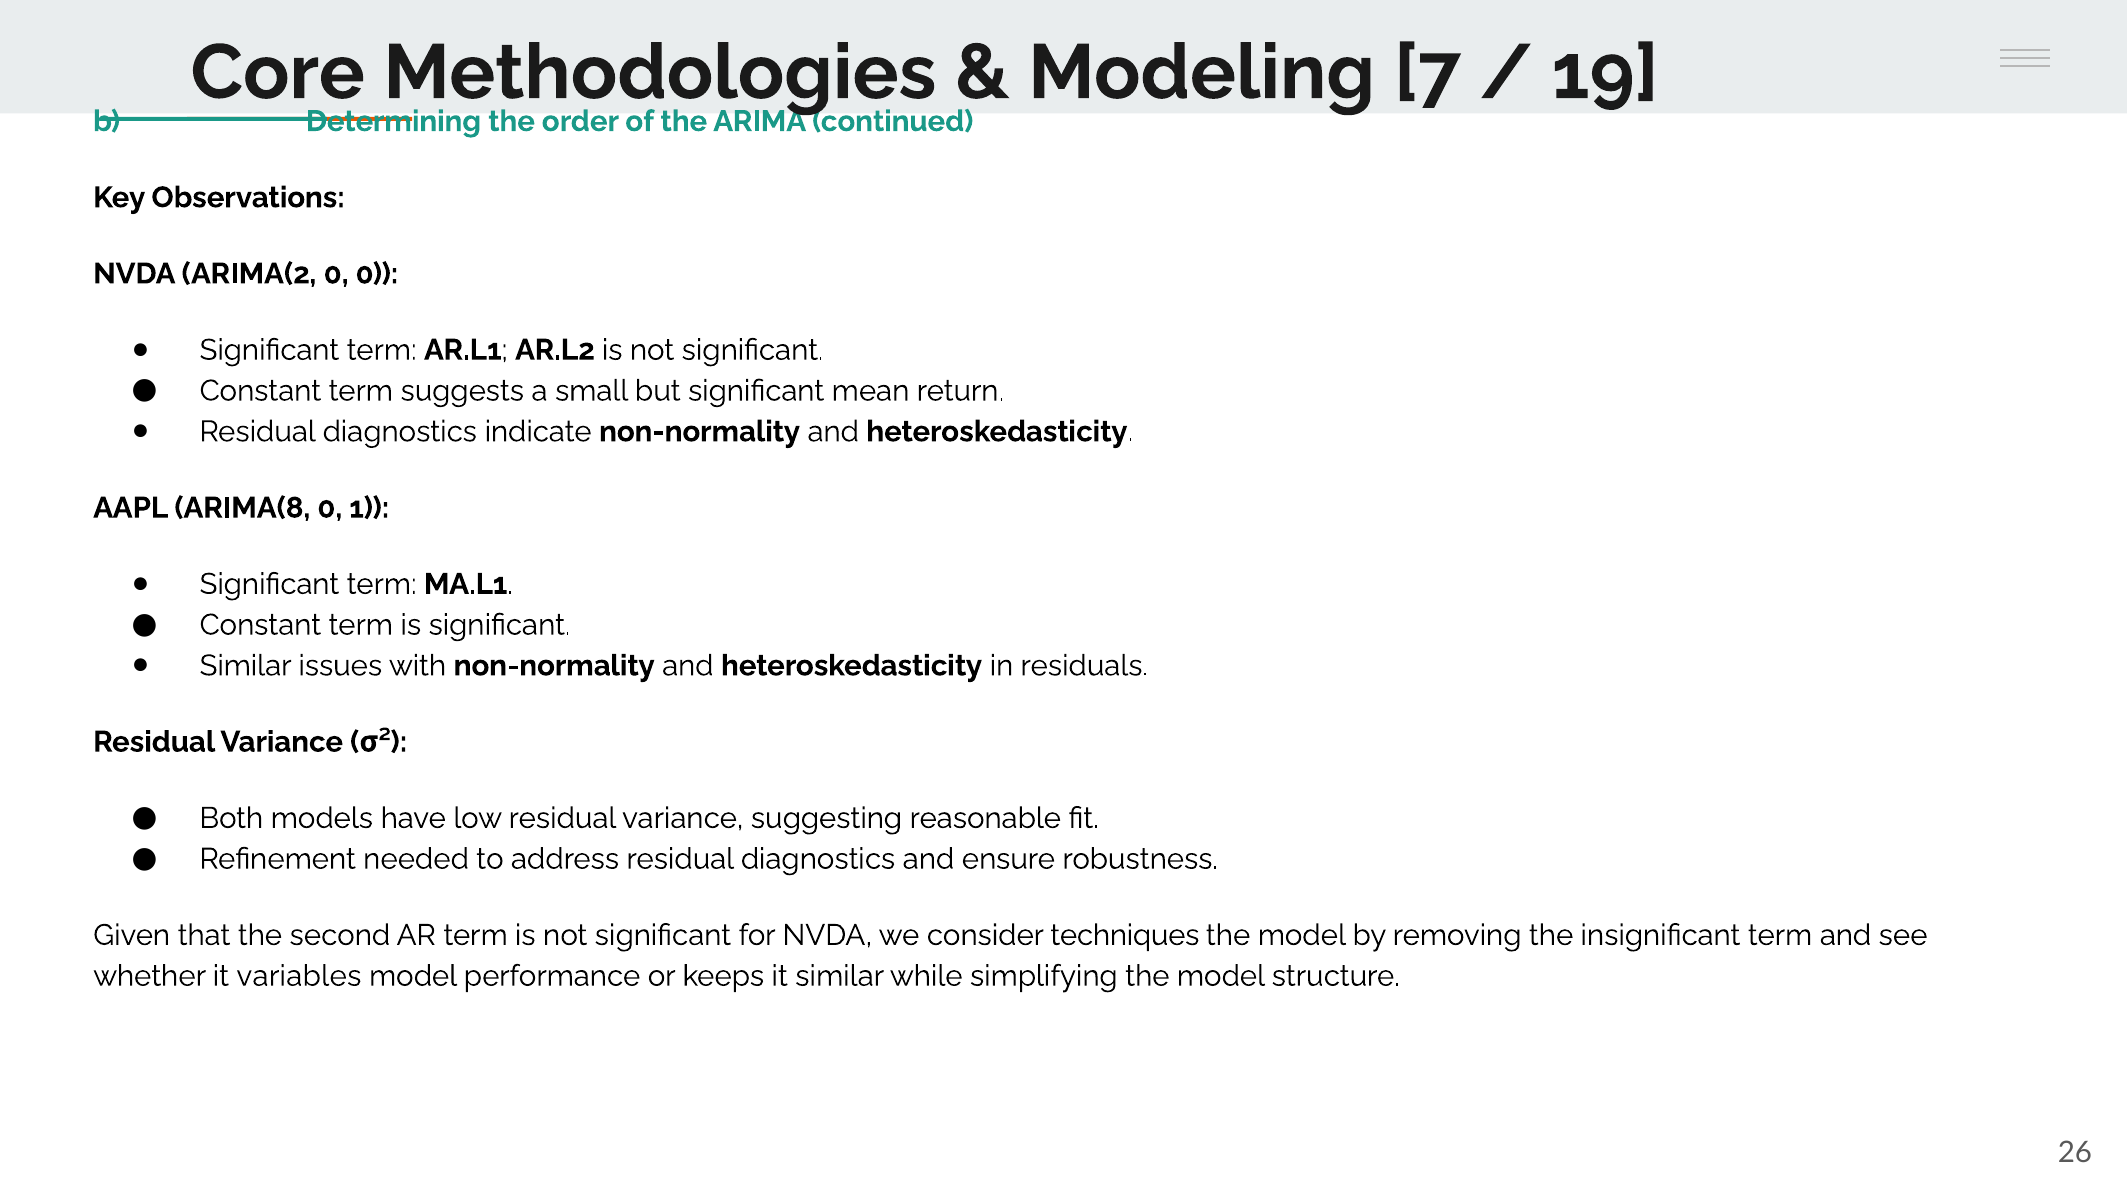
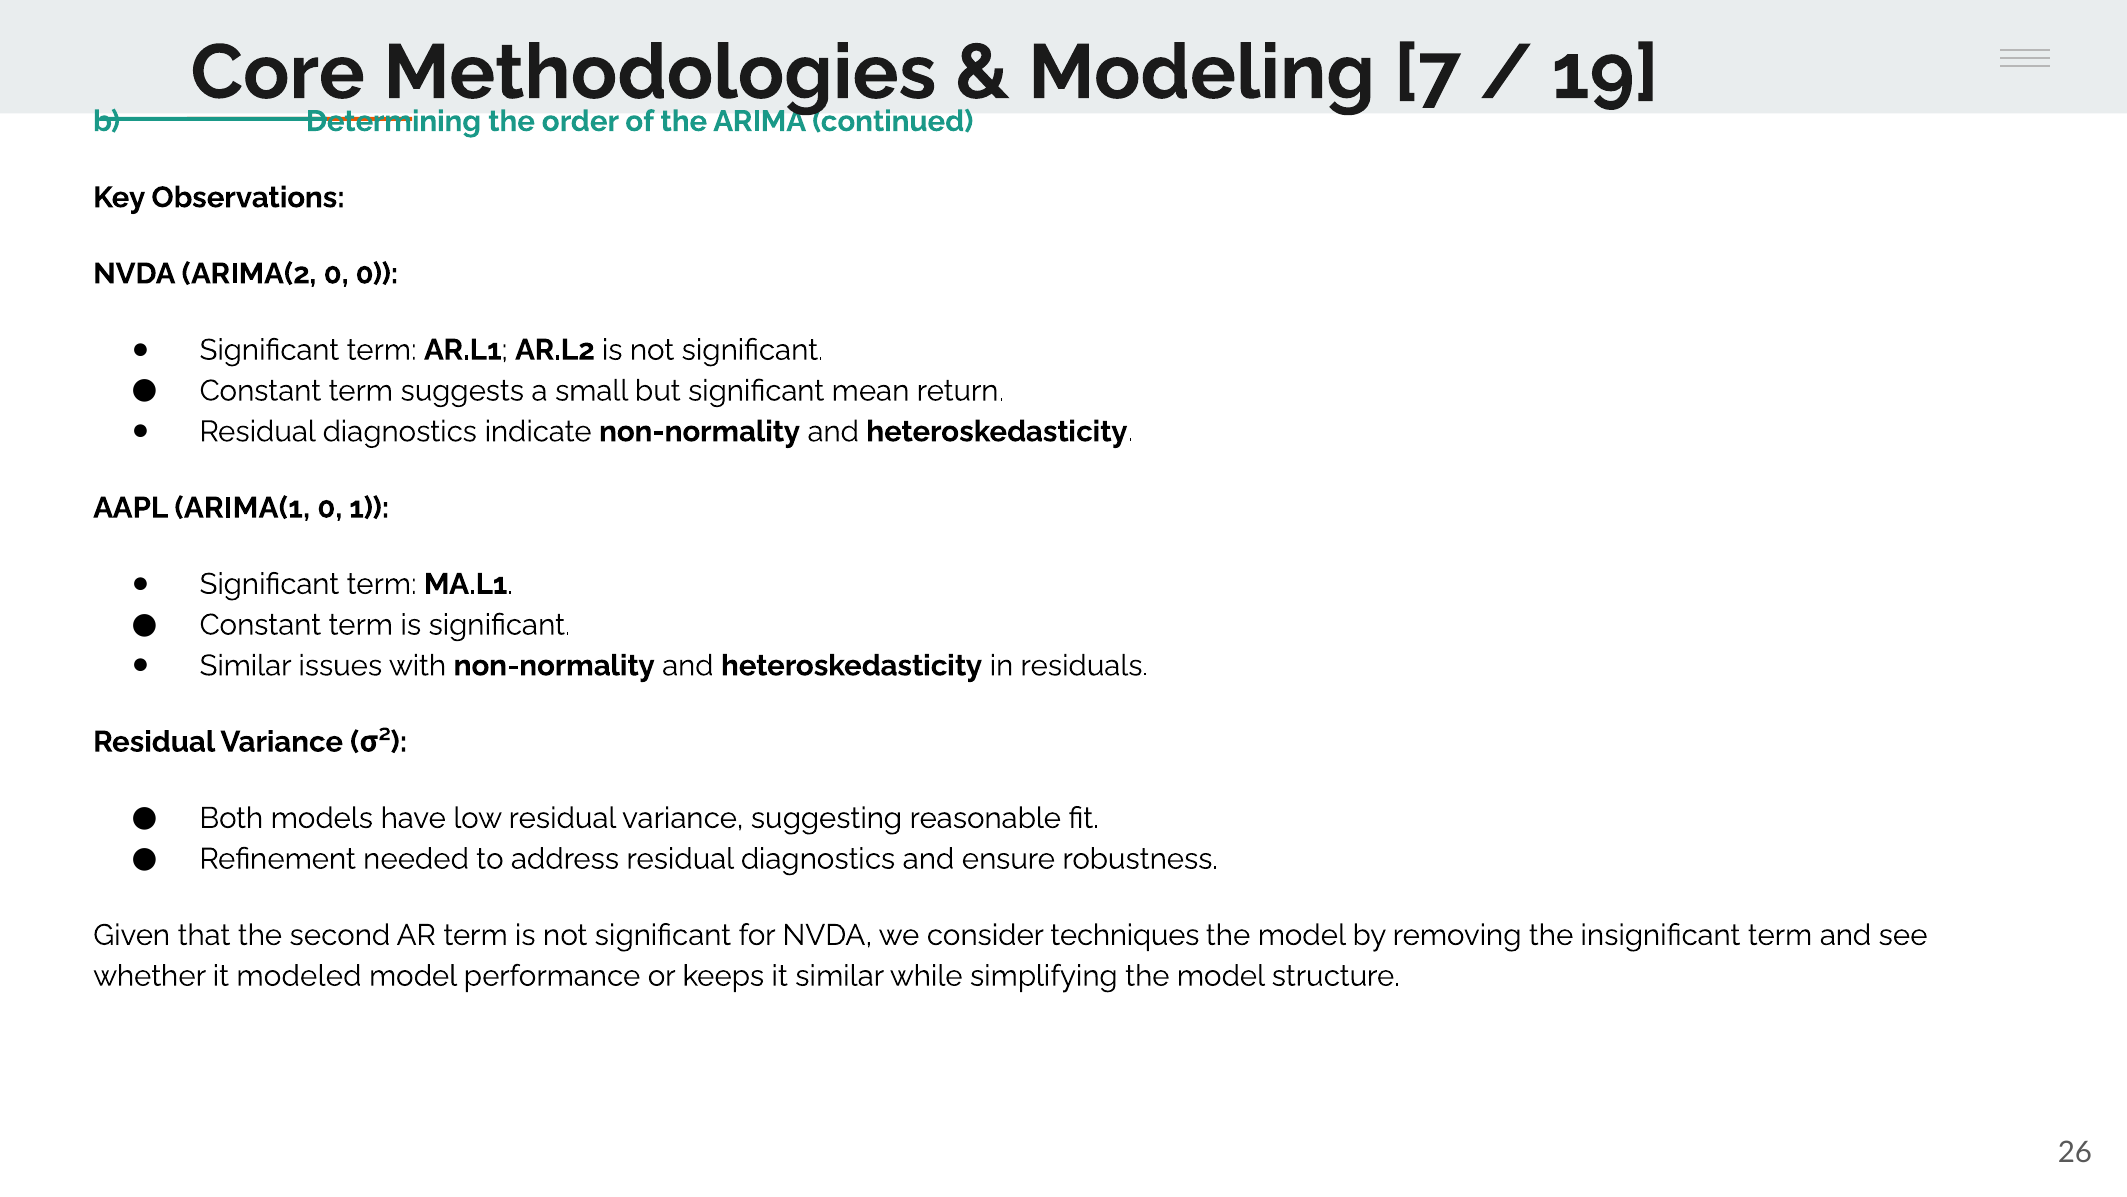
ARIMA(8: ARIMA(8 -> ARIMA(1
variables: variables -> modeled
